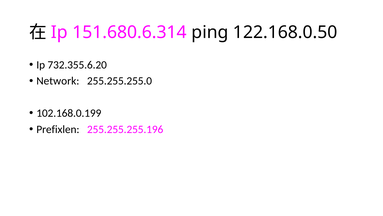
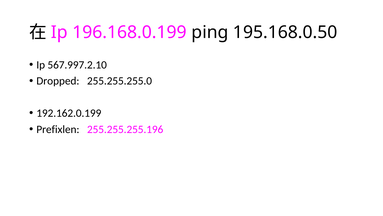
151.680.6.314: 151.680.6.314 -> 196.168.0.199
122.168.0.50: 122.168.0.50 -> 195.168.0.50
732.355.6.20: 732.355.6.20 -> 567.997.2.10
Network: Network -> Dropped
102.168.0.199: 102.168.0.199 -> 192.162.0.199
